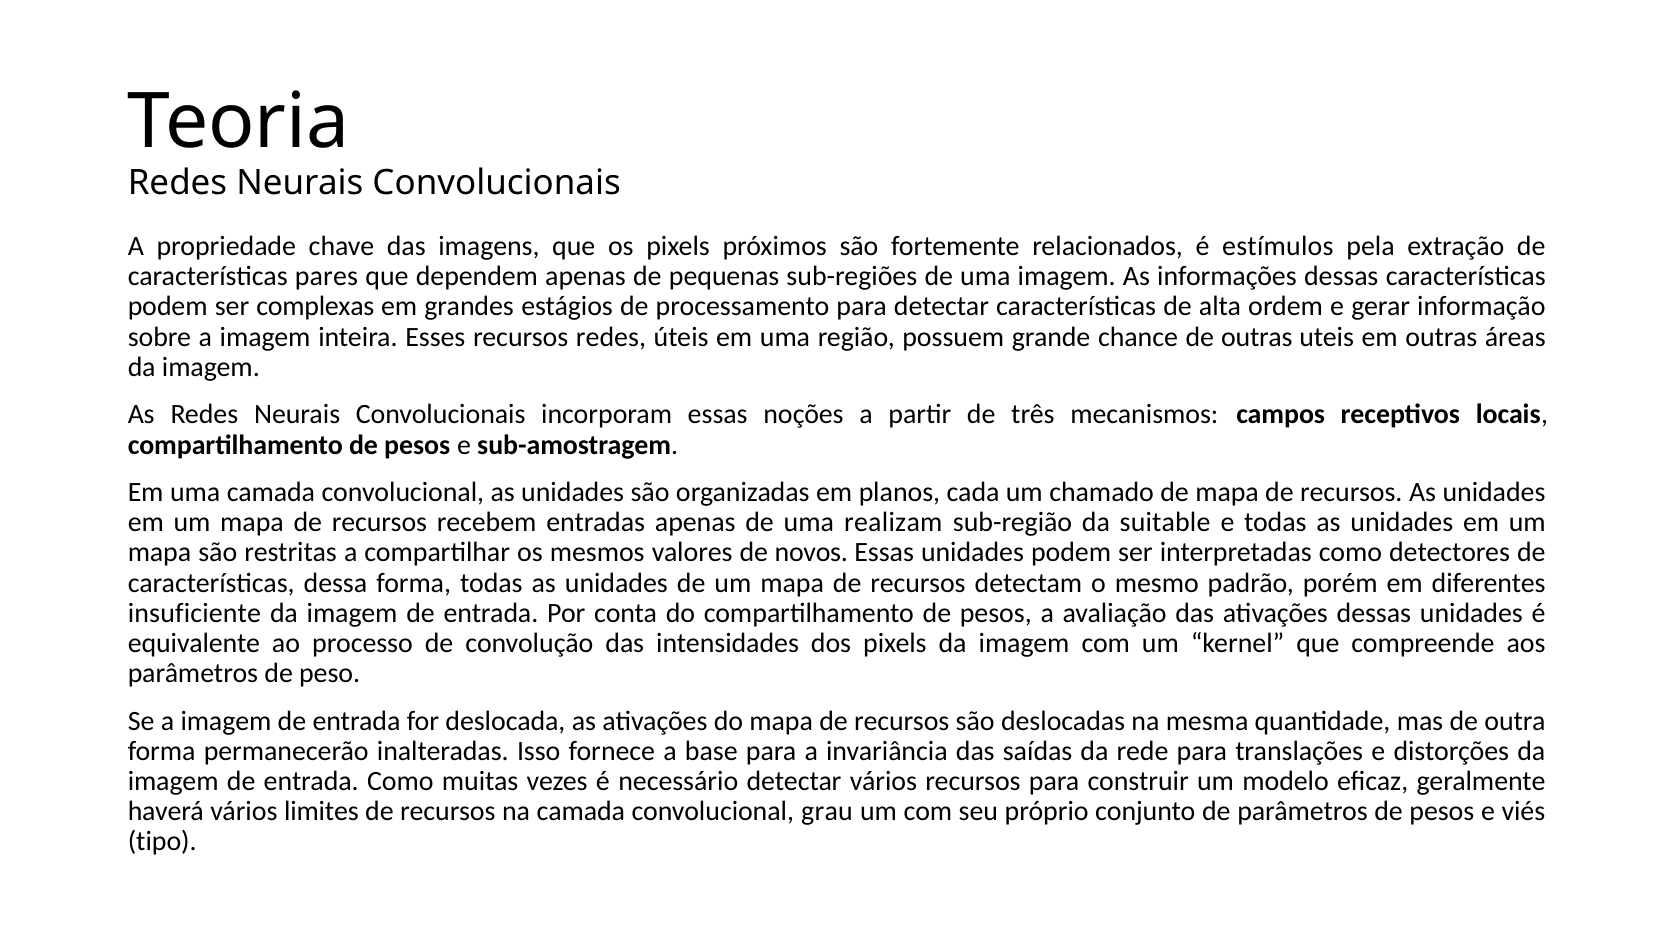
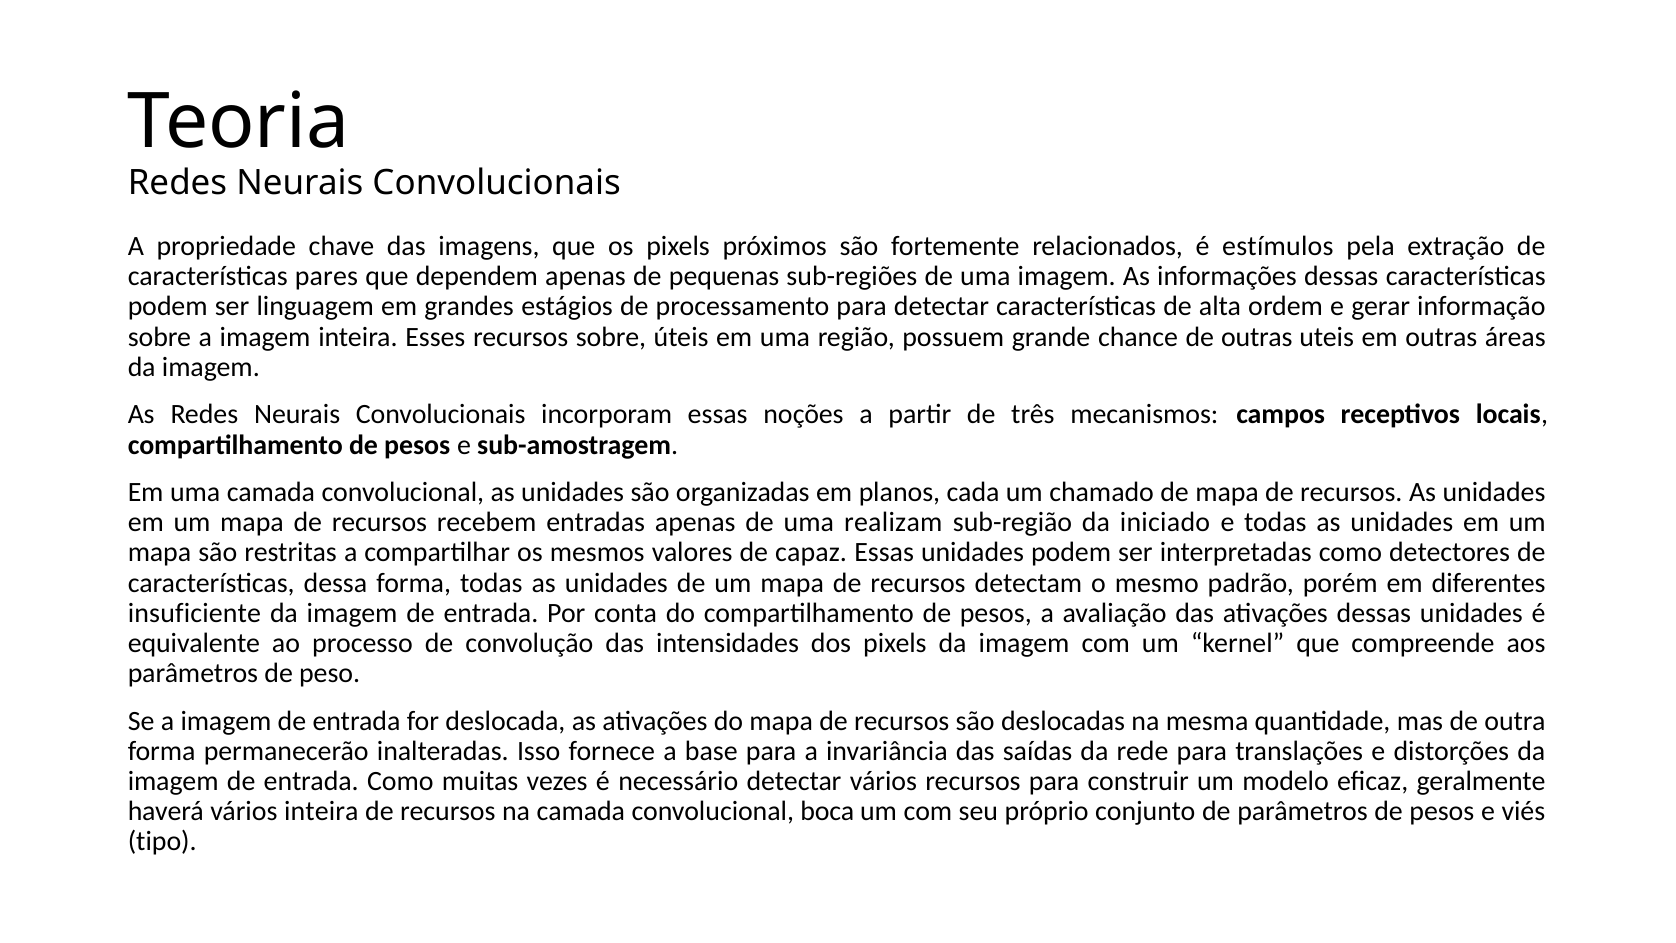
complexas: complexas -> linguagem
recursos redes: redes -> sobre
suitable: suitable -> iniciado
novos: novos -> capaz
vários limites: limites -> inteira
grau: grau -> boca
